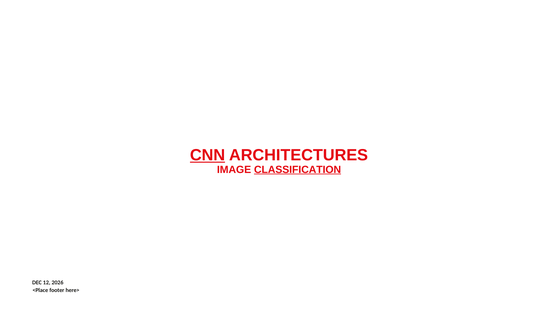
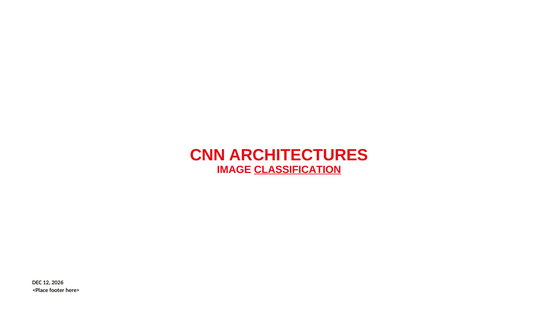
CNN underline: present -> none
